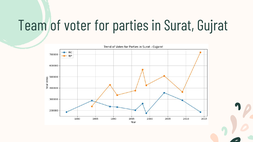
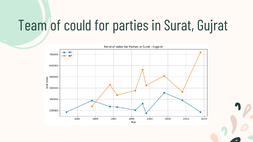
voter: voter -> could
